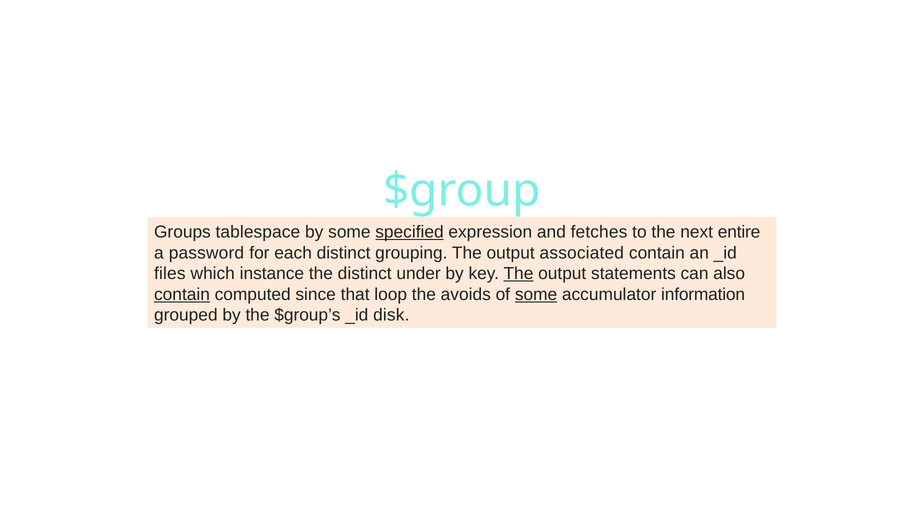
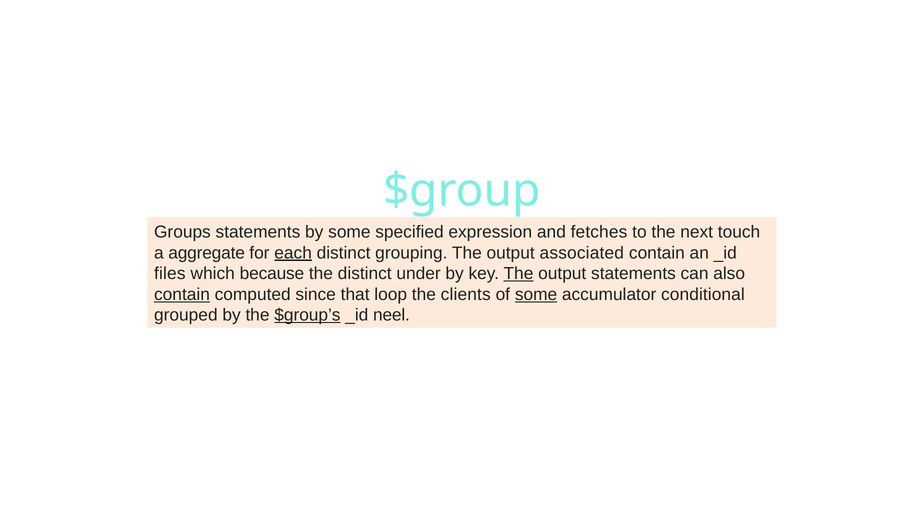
Groups tablespace: tablespace -> statements
specified underline: present -> none
entire: entire -> touch
password: password -> aggregate
each underline: none -> present
instance: instance -> because
avoids: avoids -> clients
information: information -> conditional
$group’s underline: none -> present
disk: disk -> neel
